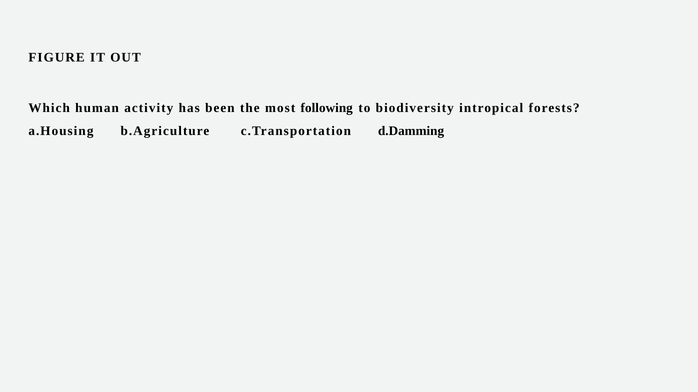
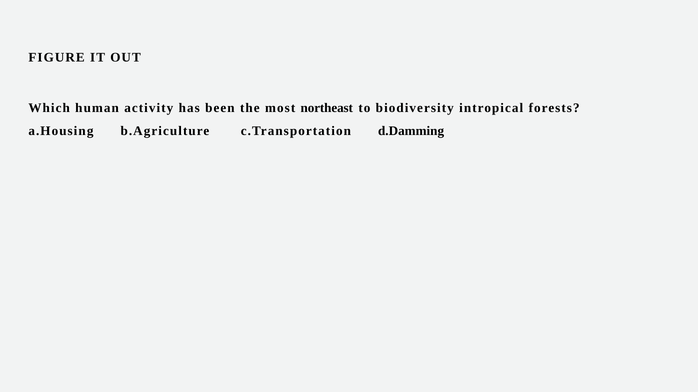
following: following -> northeast
